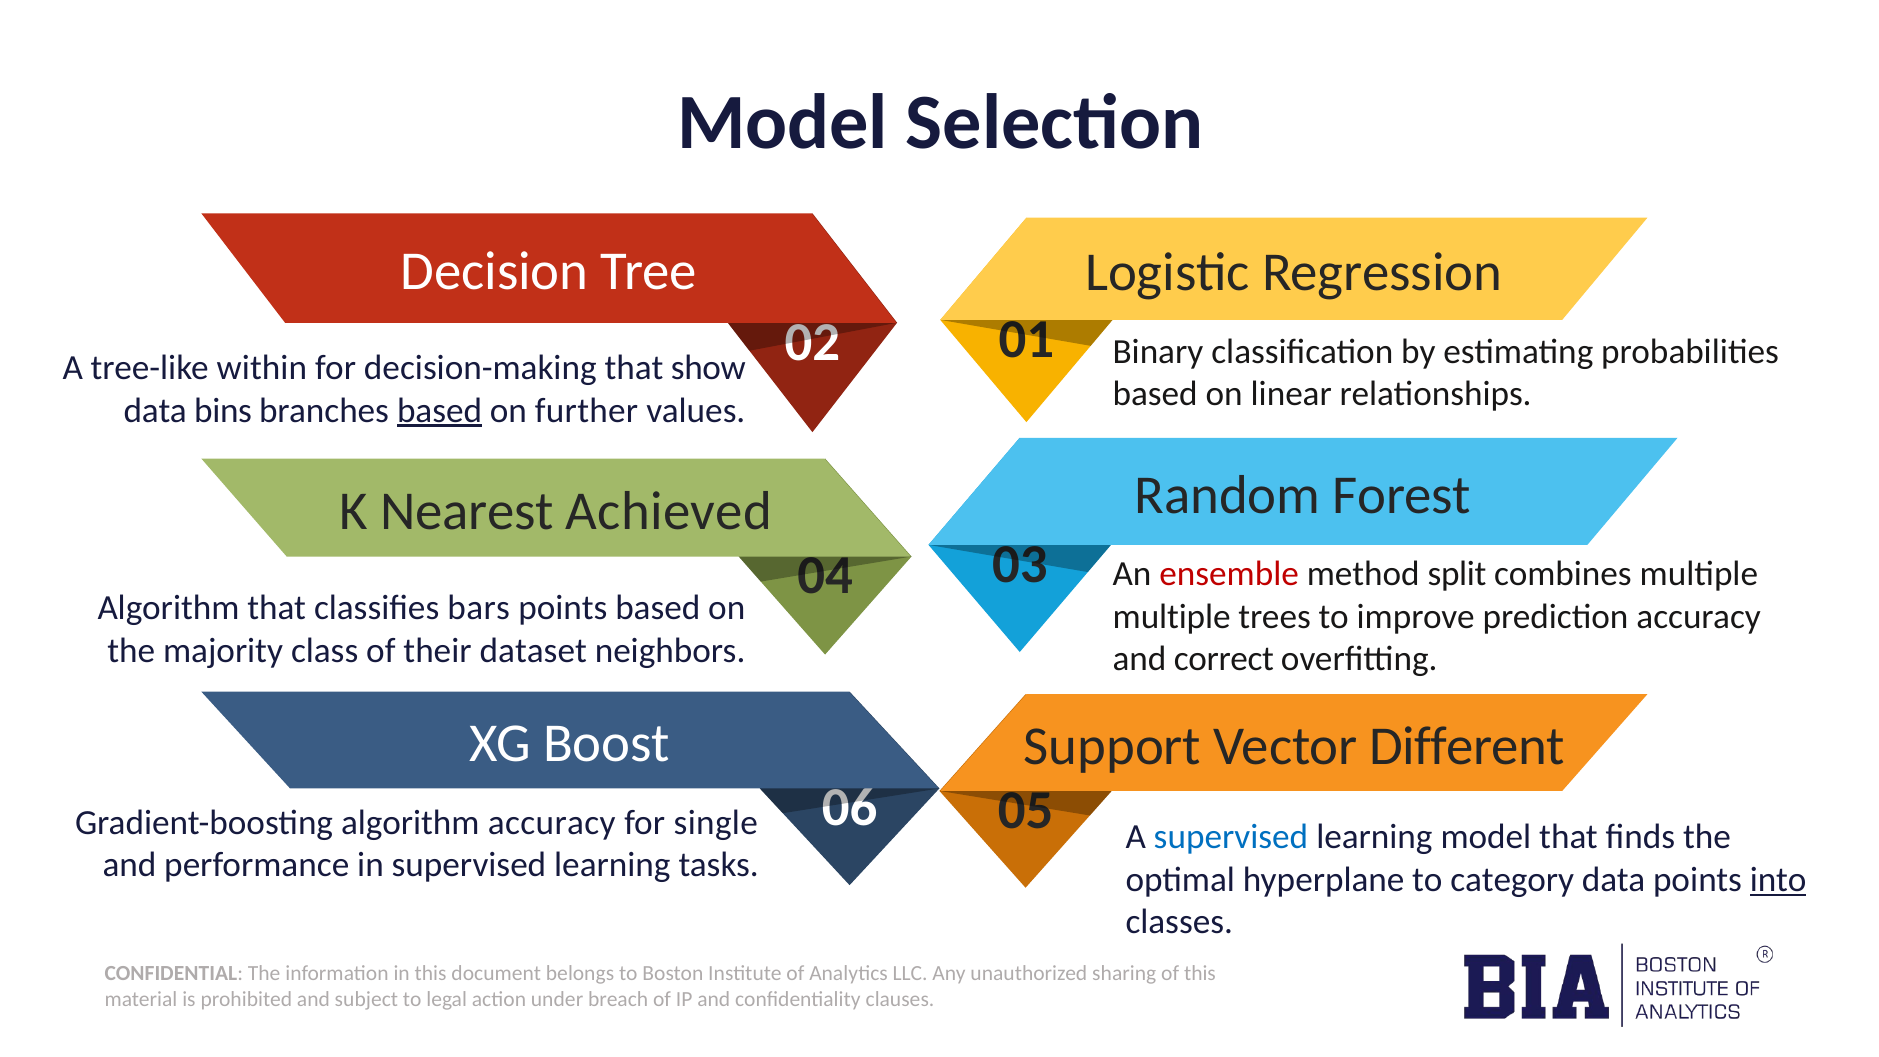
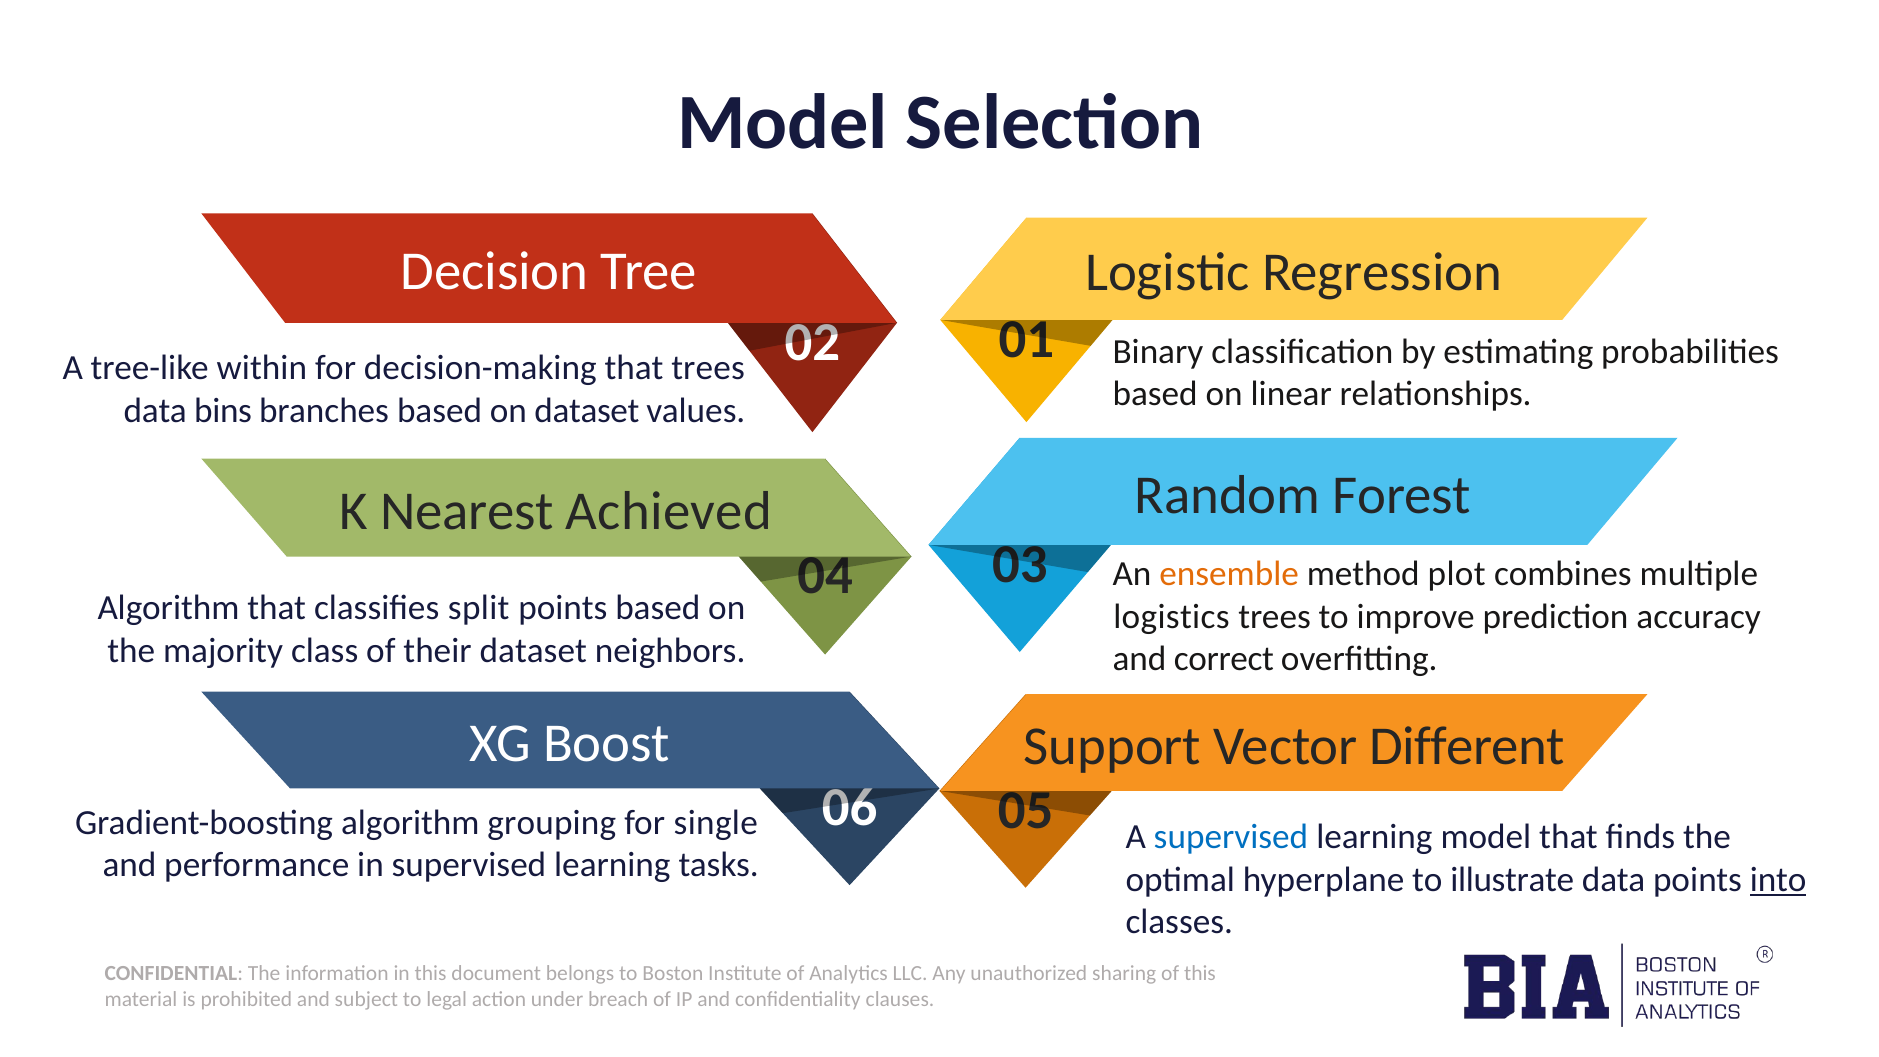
that show: show -> trees
based at (440, 410) underline: present -> none
on further: further -> dataset
ensemble colour: red -> orange
split: split -> plot
bars: bars -> split
multiple at (1172, 617): multiple -> logistics
algorithm accuracy: accuracy -> grouping
category: category -> illustrate
